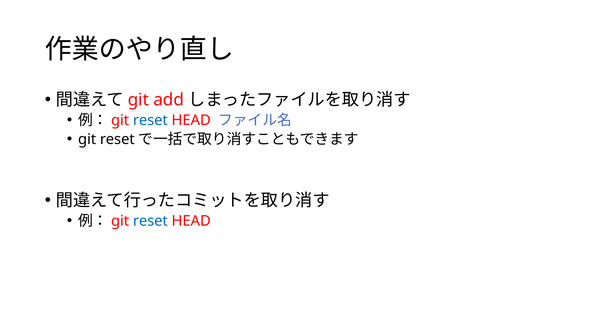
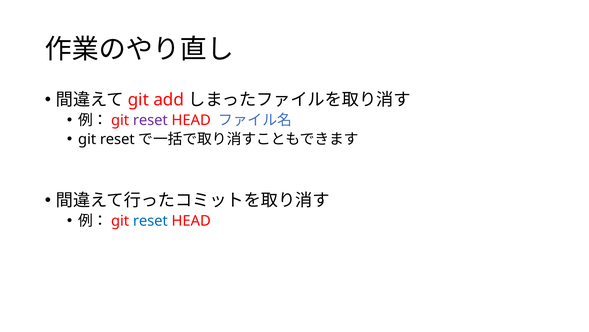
reset at (150, 120) colour: blue -> purple
